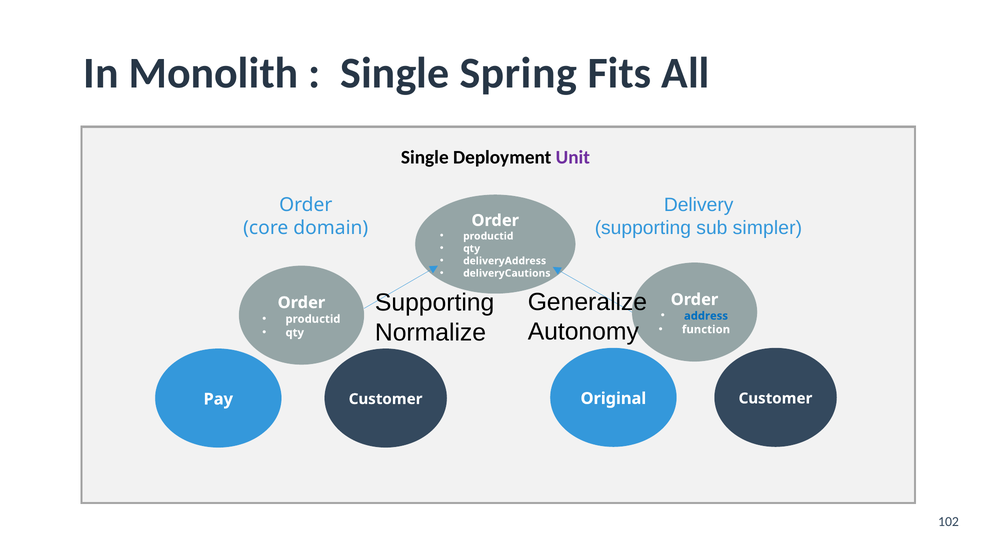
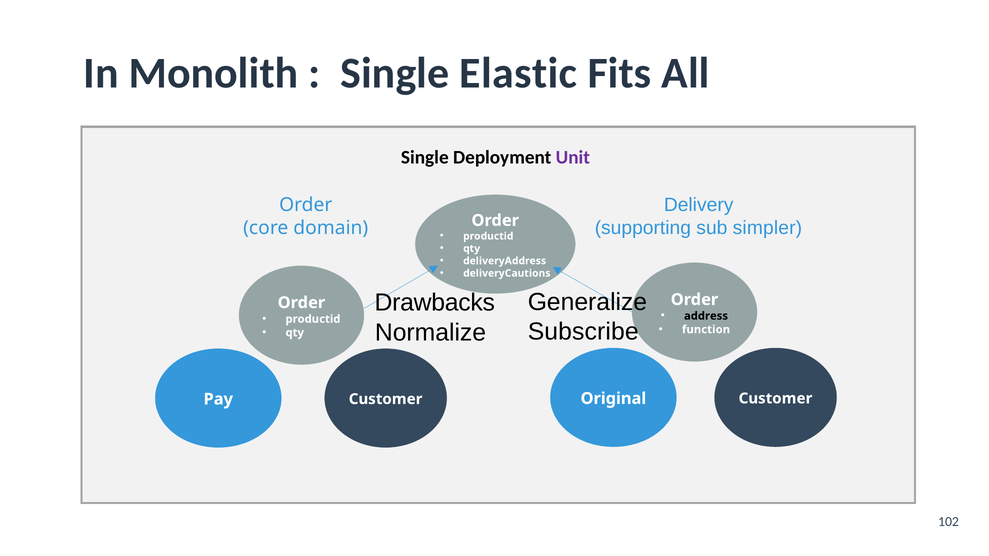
Spring: Spring -> Elastic
Supporting at (435, 303): Supporting -> Drawbacks
address colour: blue -> black
Autonomy: Autonomy -> Subscribe
